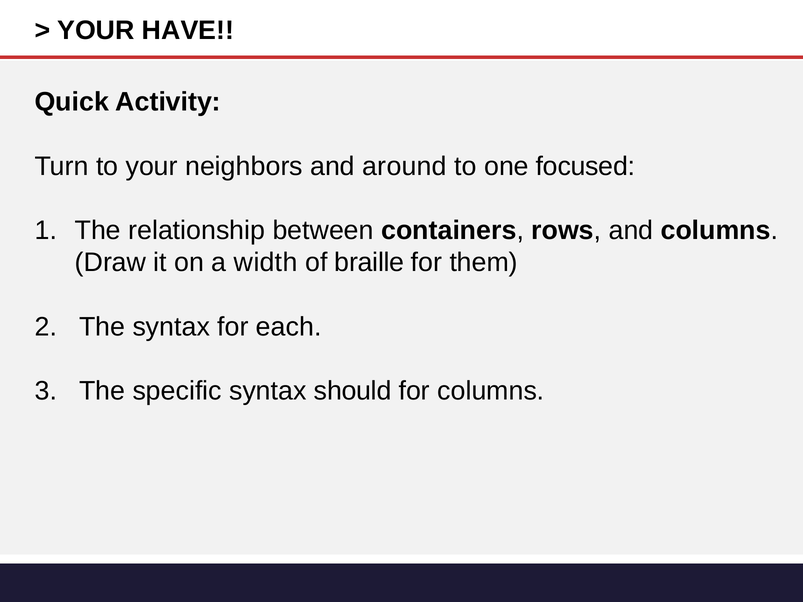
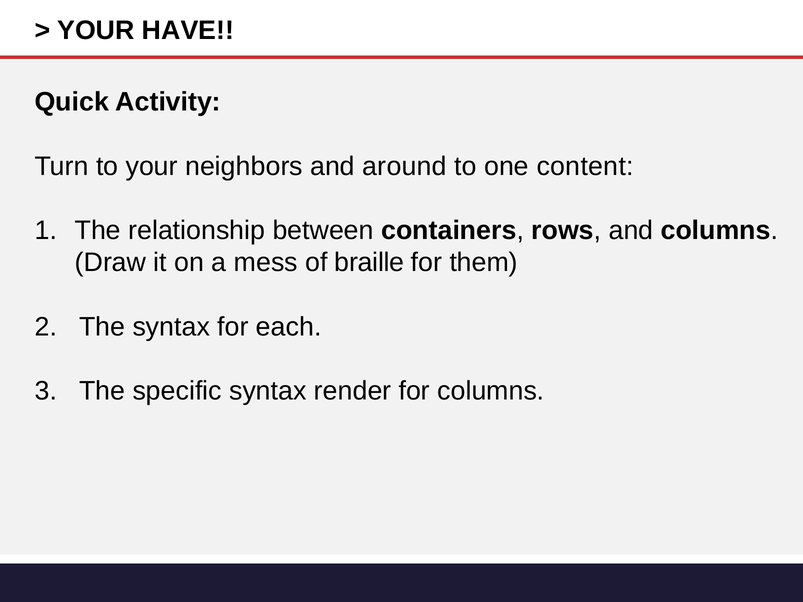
focused: focused -> content
width: width -> mess
should: should -> render
